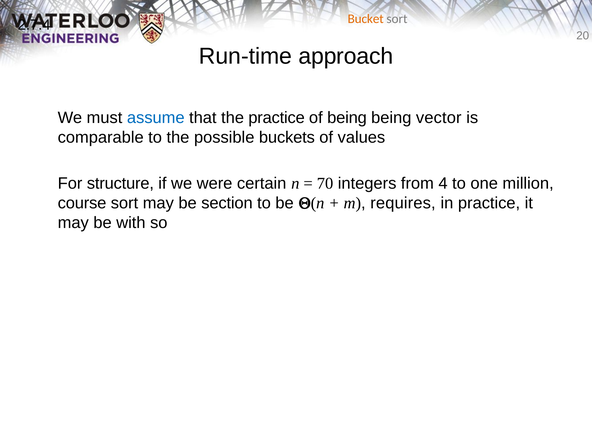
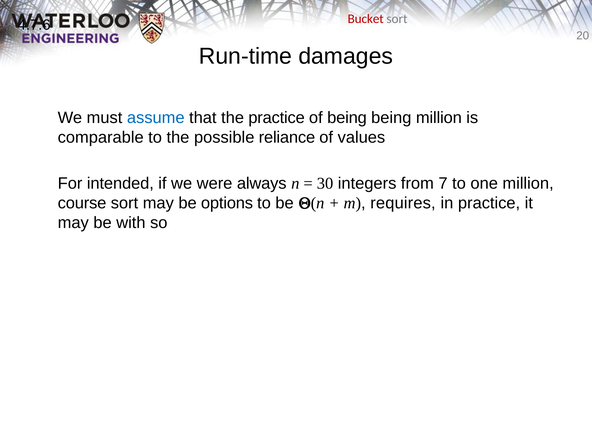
Bucket colour: orange -> red
2.7.4: 2.7.4 -> 4.7.6
approach: approach -> damages
being vector: vector -> million
buckets: buckets -> reliance
structure: structure -> intended
certain: certain -> always
70: 70 -> 30
4: 4 -> 7
section: section -> options
